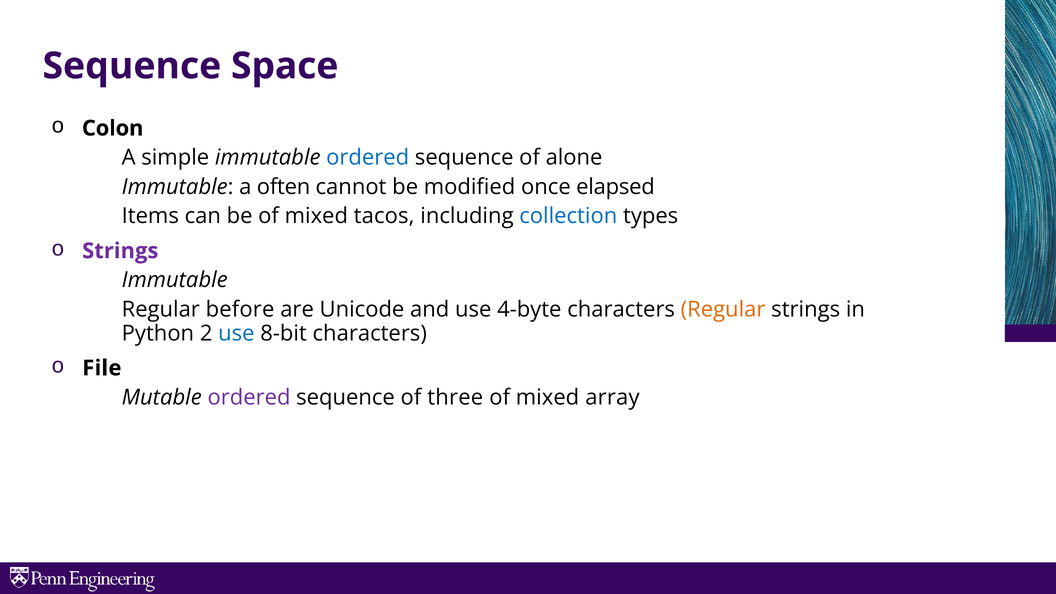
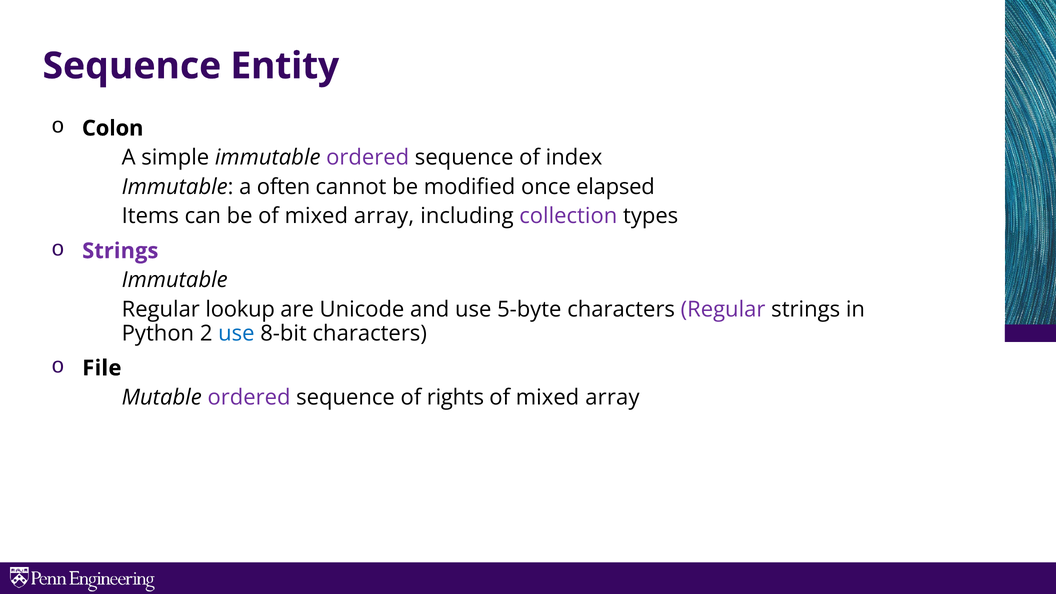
Space: Space -> Entity
ordered at (368, 158) colour: blue -> purple
alone: alone -> index
be of mixed tacos: tacos -> array
collection colour: blue -> purple
before: before -> lookup
4-byte: 4-byte -> 5-byte
Regular colour: orange -> purple
three: three -> rights
